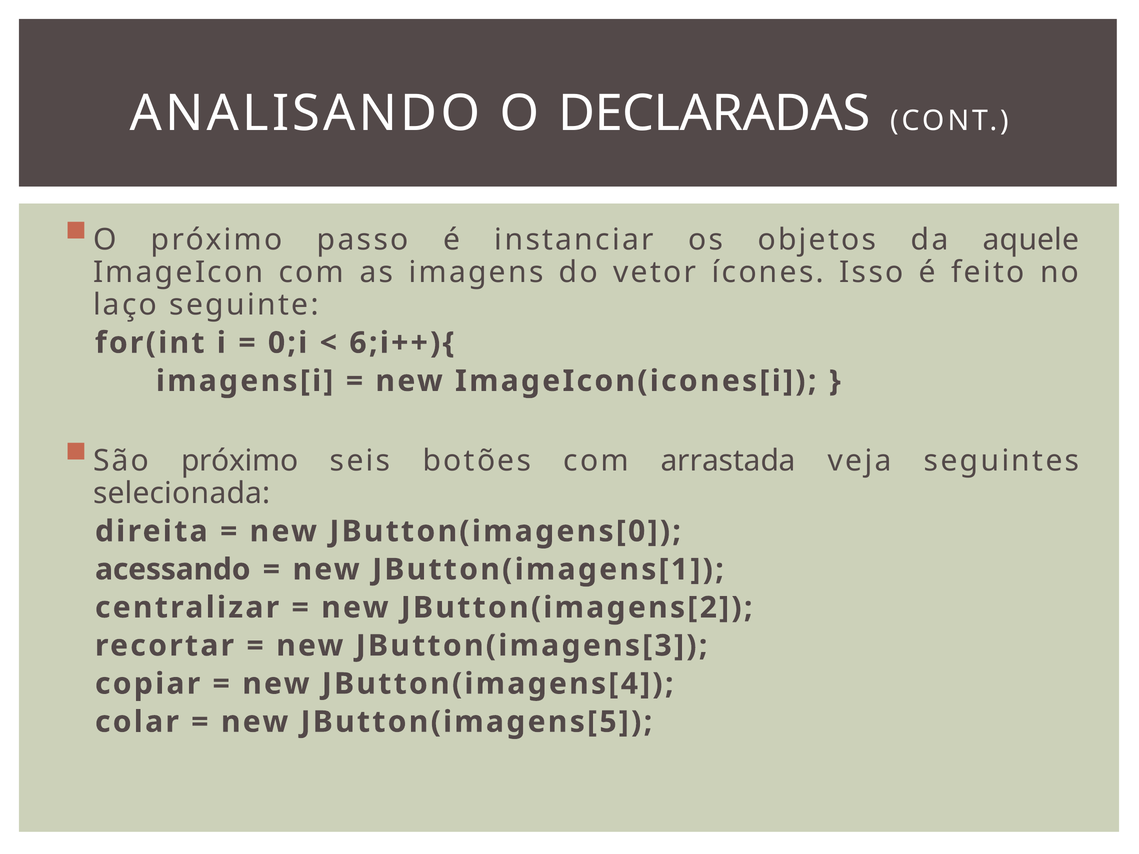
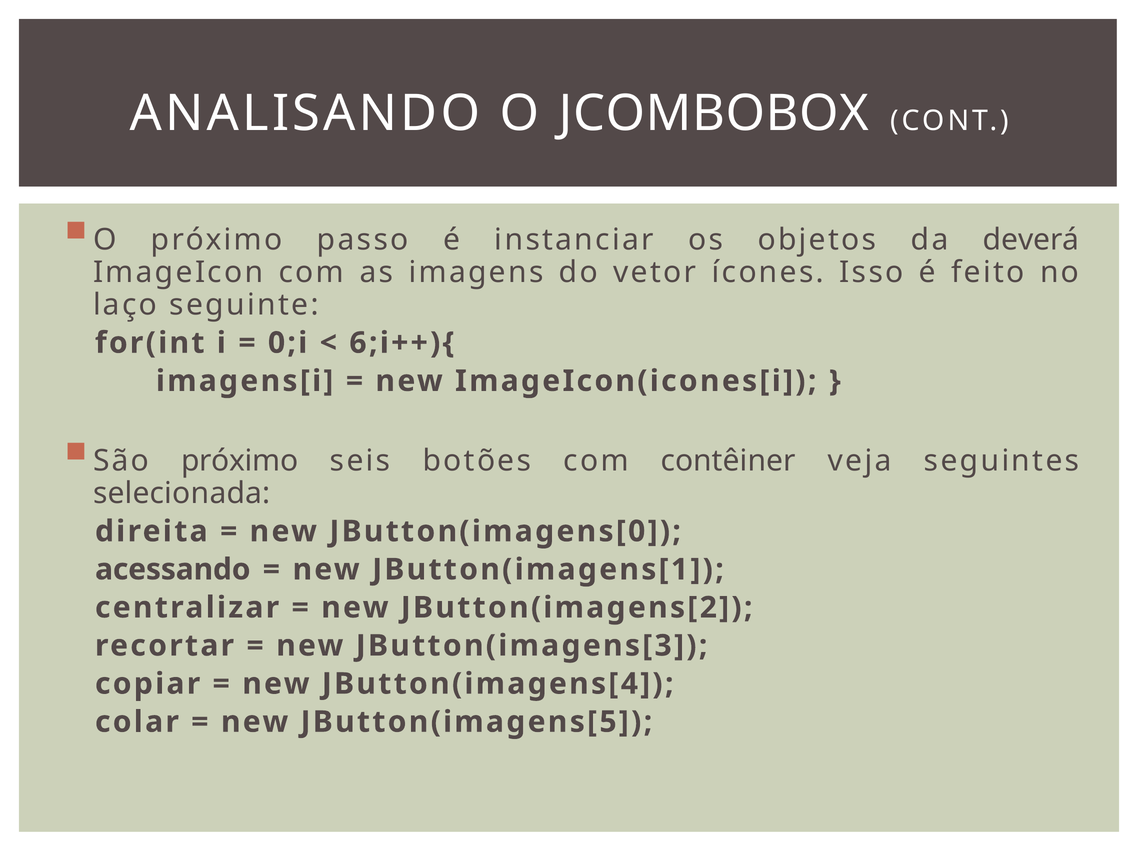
DECLARADAS: DECLARADAS -> JCOMBOBOX
aquele: aquele -> deverá
arrastada: arrastada -> contêiner
